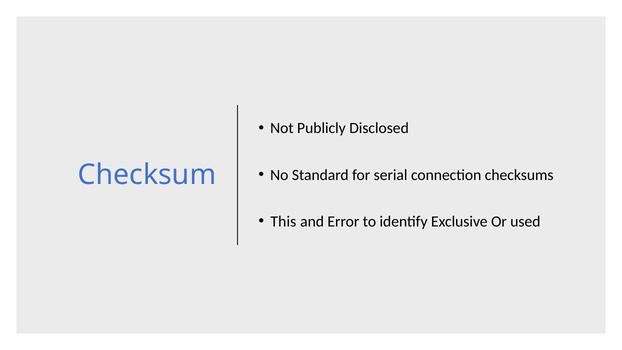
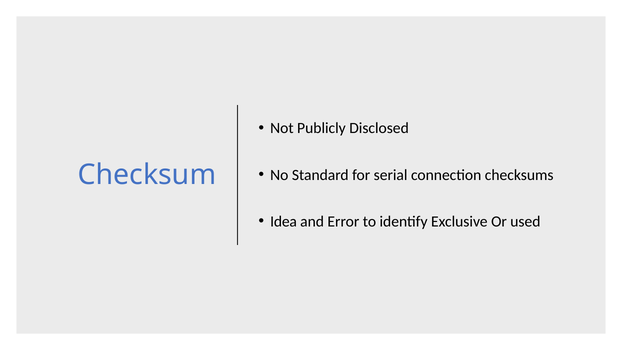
This: This -> Idea
